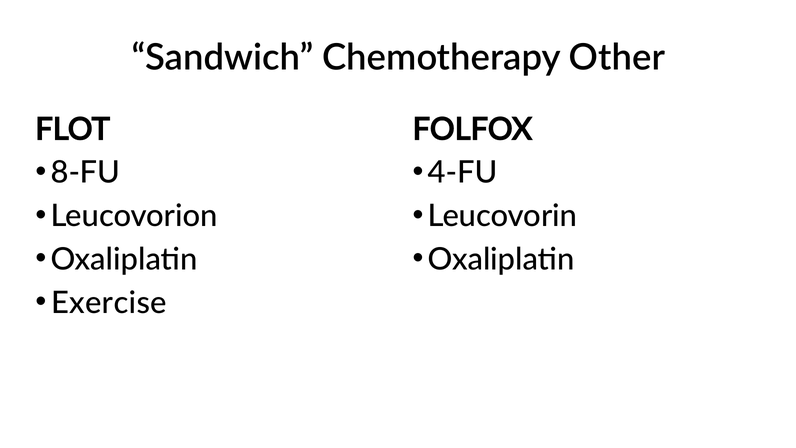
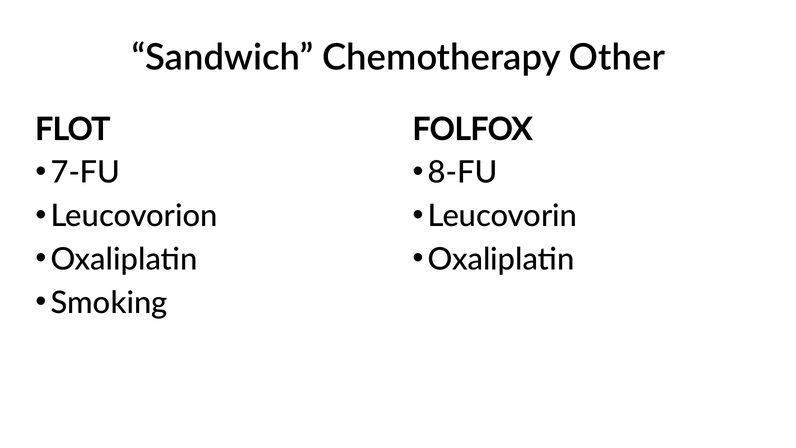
8-FU: 8-FU -> 7-FU
4-FU: 4-FU -> 8-FU
Exercise: Exercise -> Smoking
